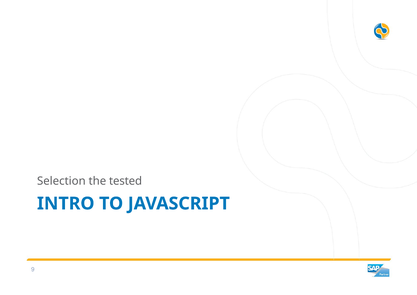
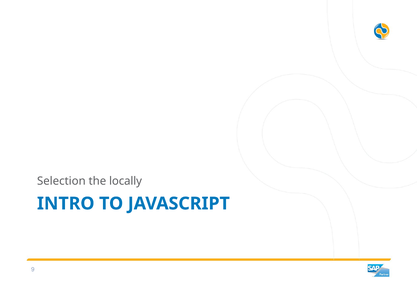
tested: tested -> locally
